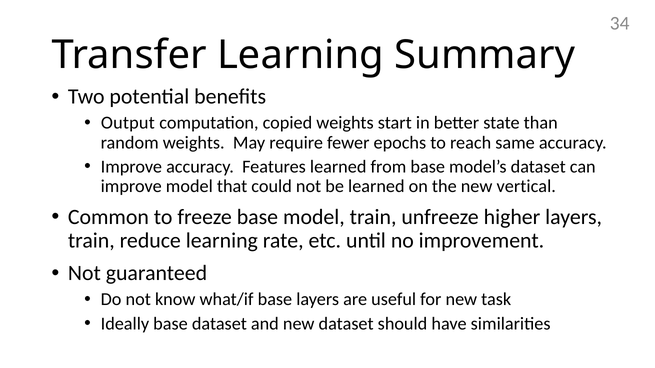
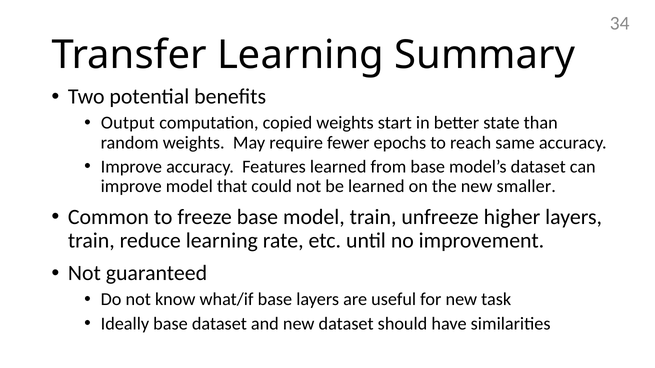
vertical: vertical -> smaller
